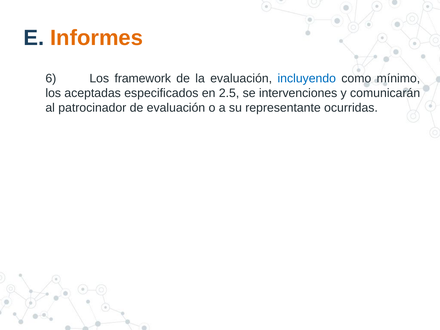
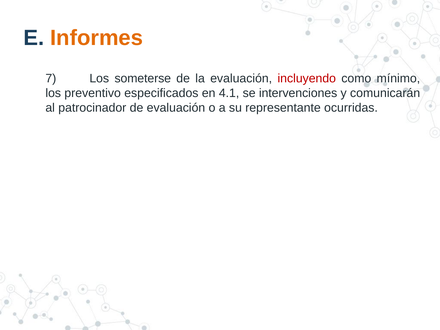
6: 6 -> 7
framework: framework -> someterse
incluyendo colour: blue -> red
aceptadas: aceptadas -> preventivo
2.5: 2.5 -> 4.1
